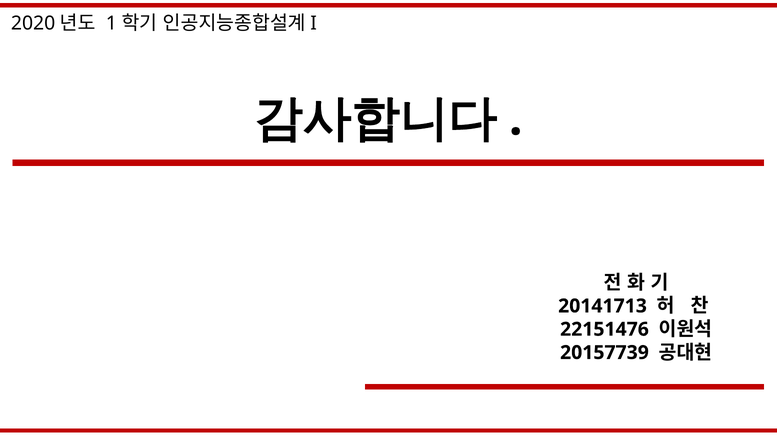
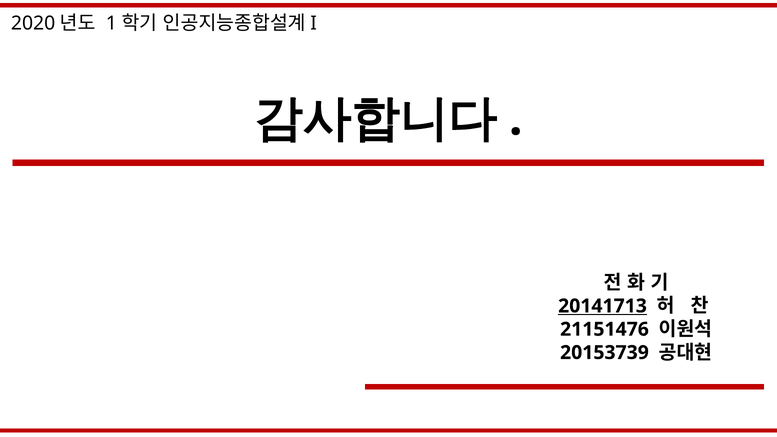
20141713 underline: none -> present
22151476: 22151476 -> 21151476
20157739: 20157739 -> 20153739
